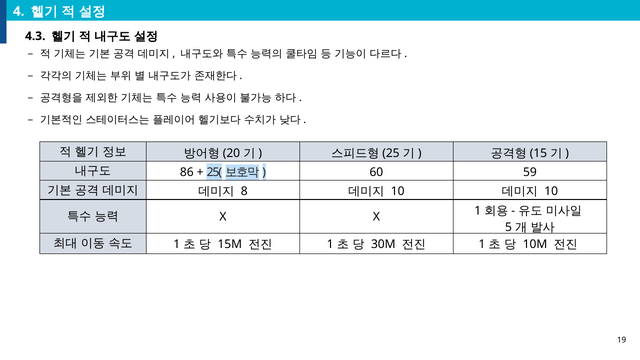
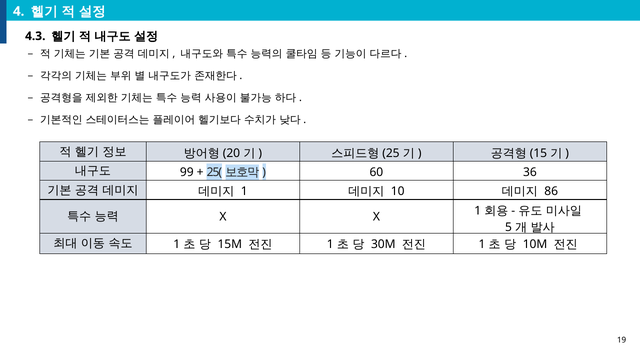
86: 86 -> 99
59: 59 -> 36
8 at (244, 191): 8 -> 1
10 at (551, 191): 10 -> 86
